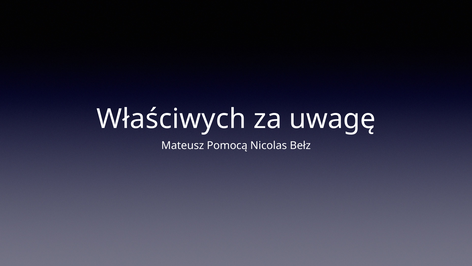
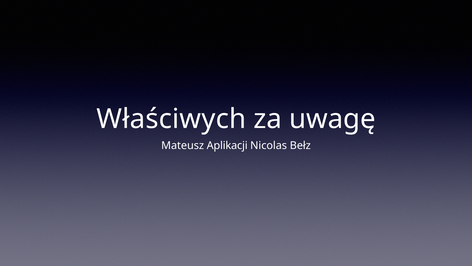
Pomocą: Pomocą -> Aplikacji
